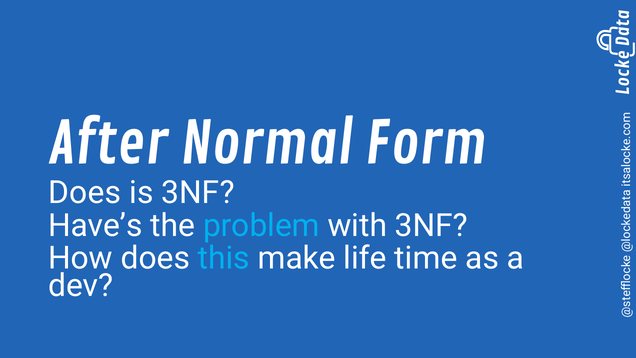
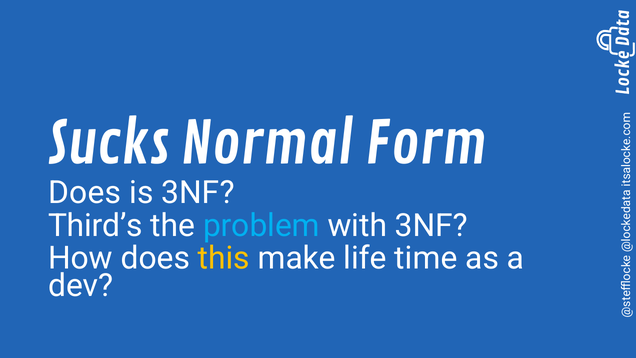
After: After -> Sucks
Have’s: Have’s -> Third’s
this colour: light blue -> yellow
